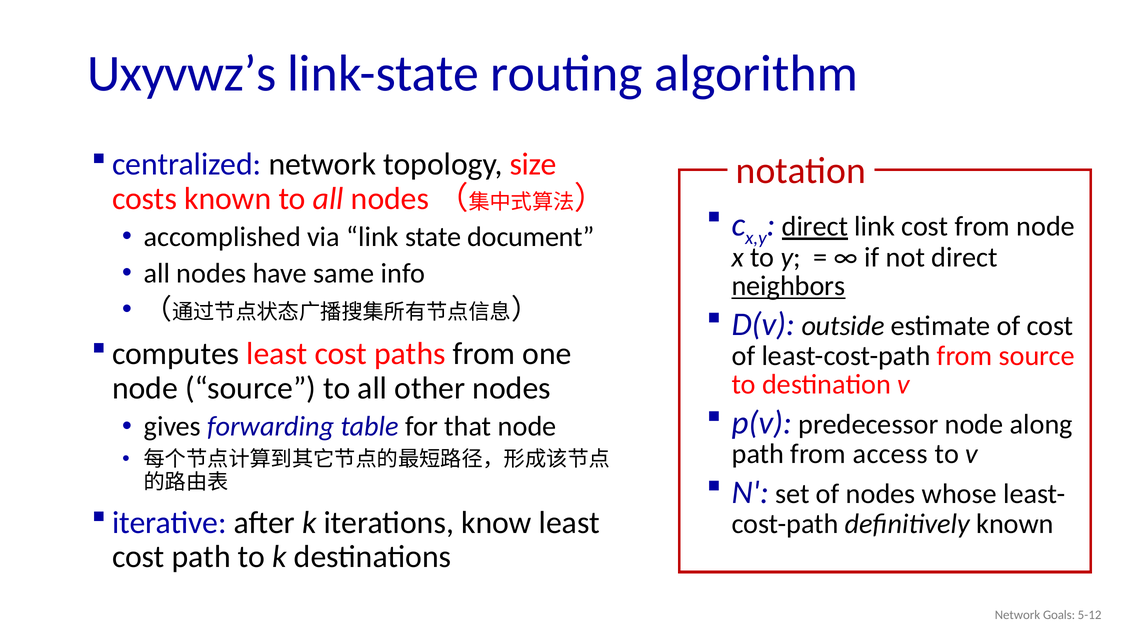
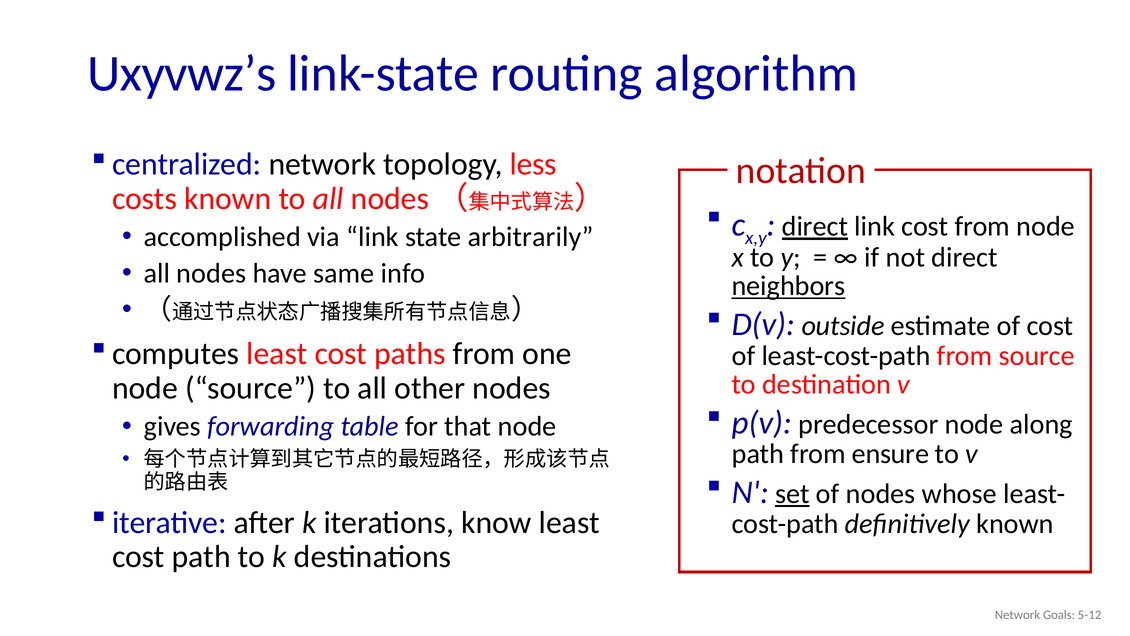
size: size -> less
document: document -> arbitrarily
access: access -> ensure
set underline: none -> present
